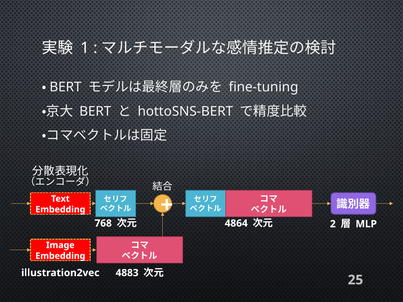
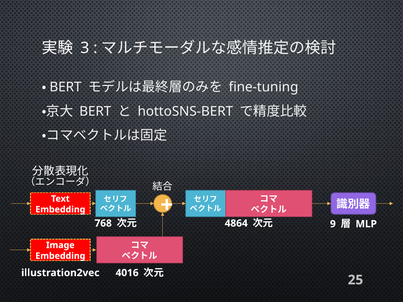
1: 1 -> 3
2: 2 -> 9
4883: 4883 -> 4016
